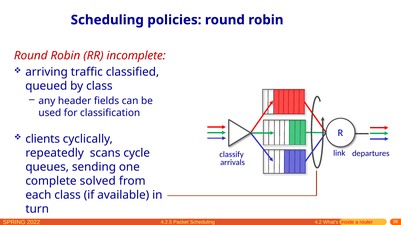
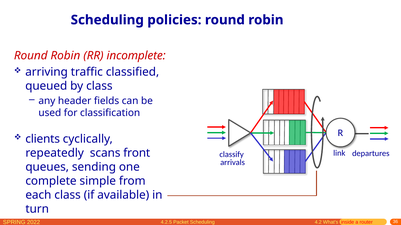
cycle: cycle -> front
solved: solved -> simple
